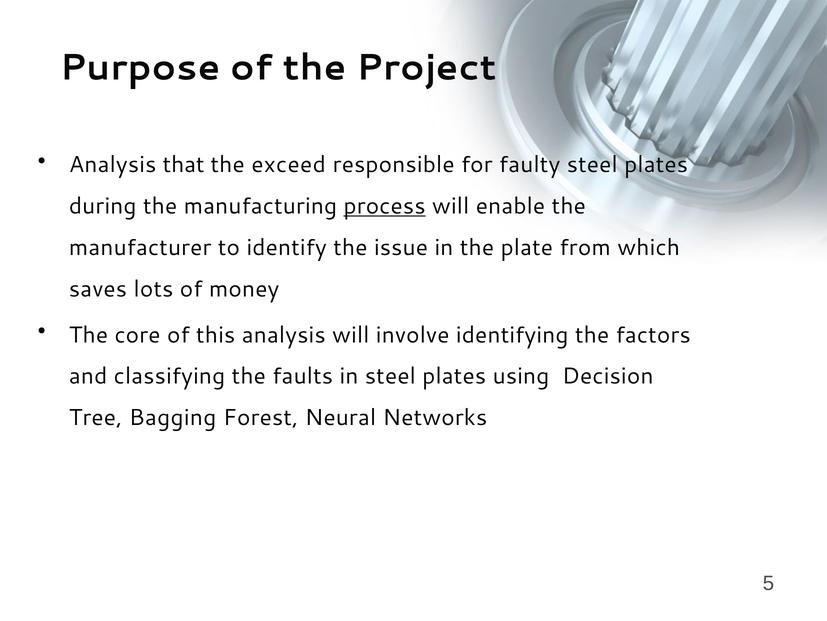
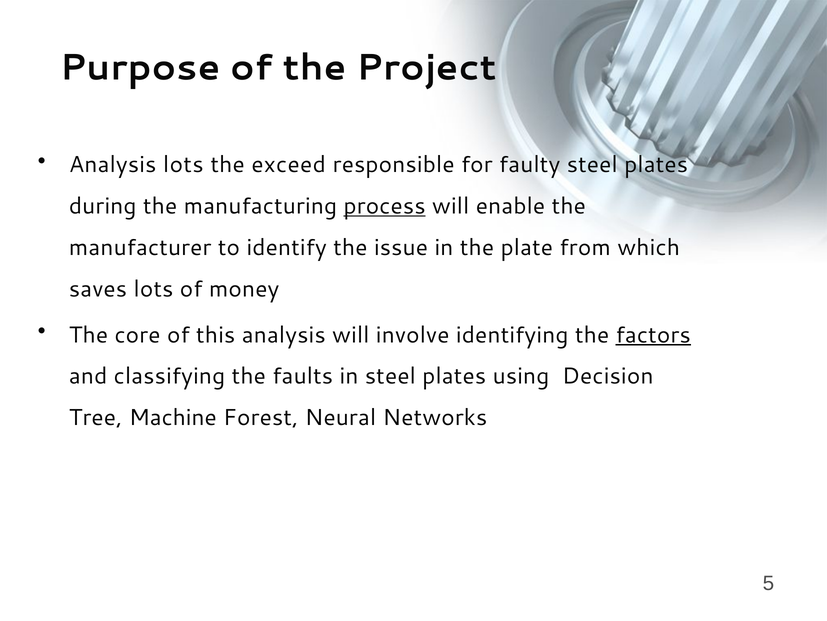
Analysis that: that -> lots
factors underline: none -> present
Bagging: Bagging -> Machine
